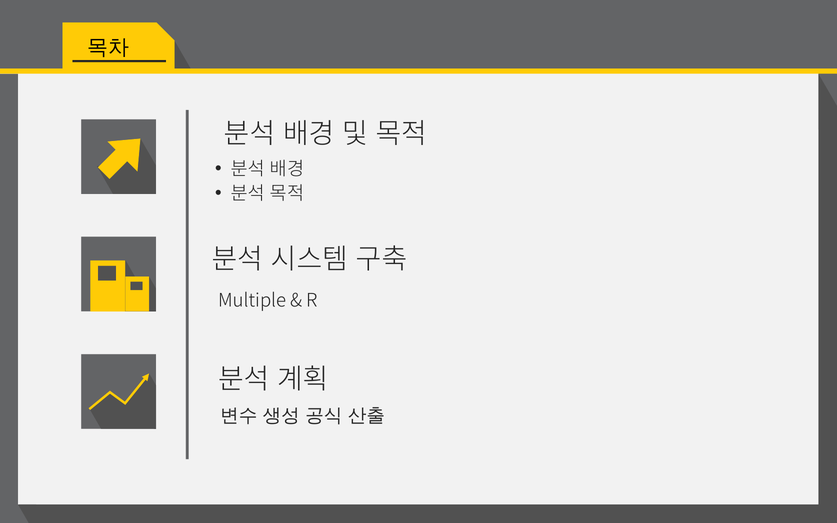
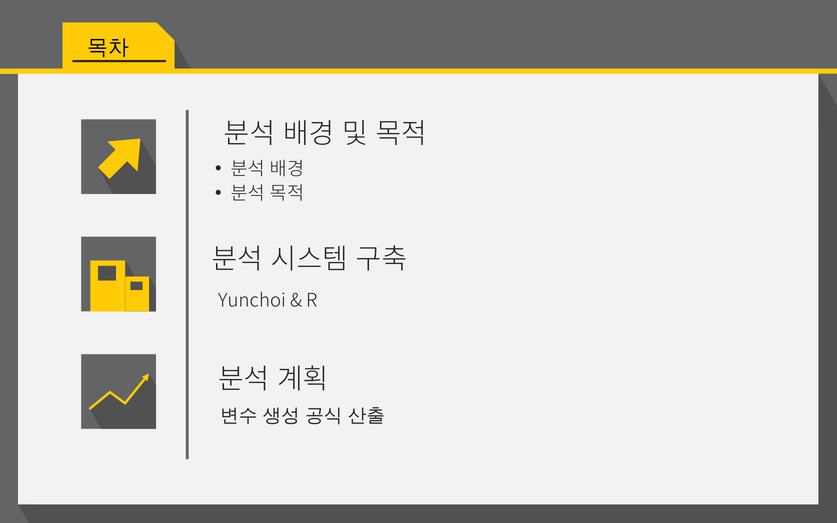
Multiple: Multiple -> Yunchoi
